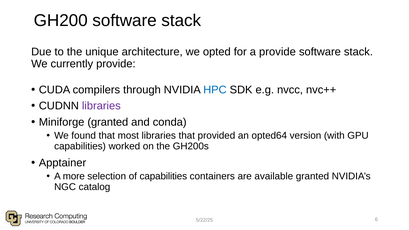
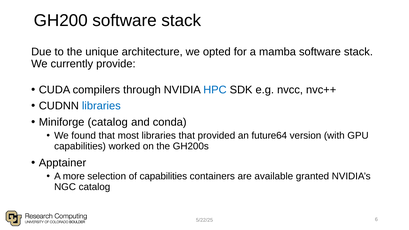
a provide: provide -> mamba
libraries at (101, 106) colour: purple -> blue
Miniforge granted: granted -> catalog
opted64: opted64 -> future64
